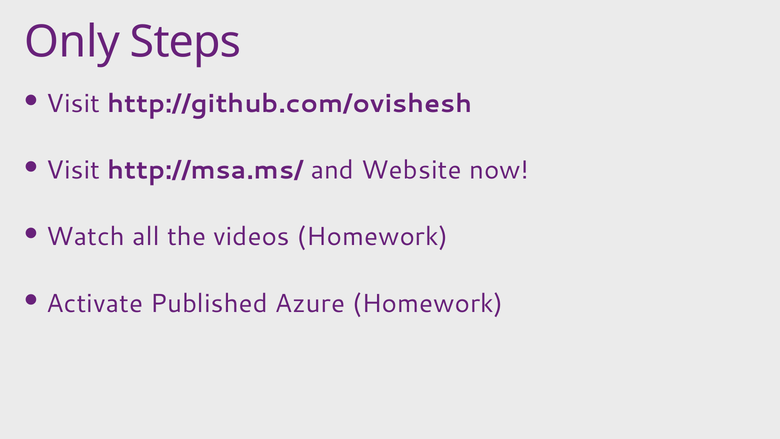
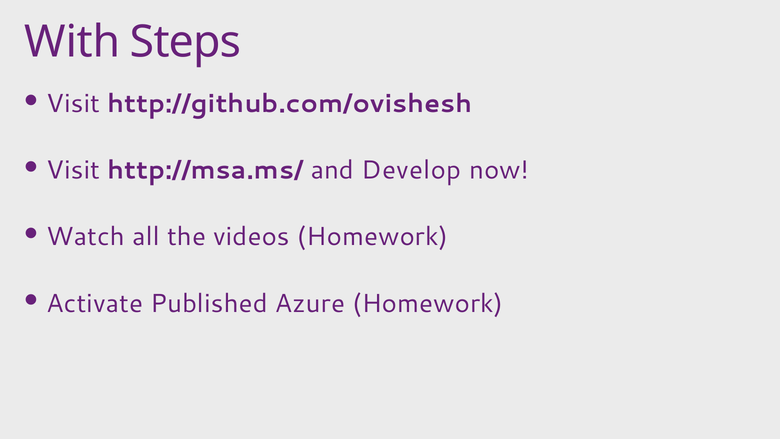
Only: Only -> With
Website: Website -> Develop
